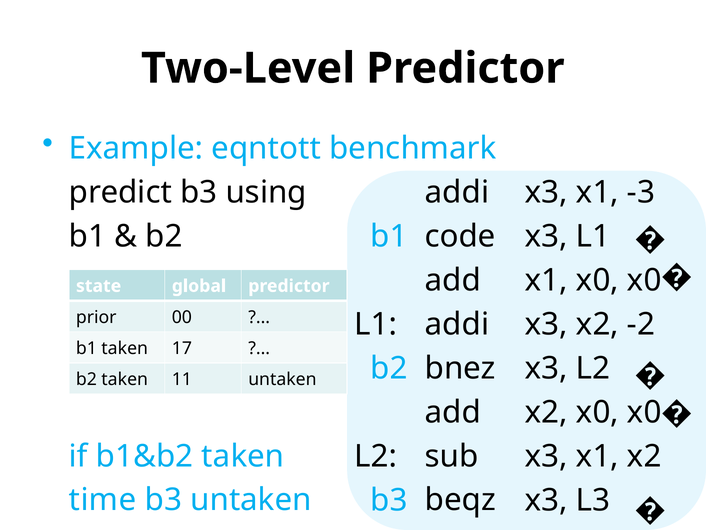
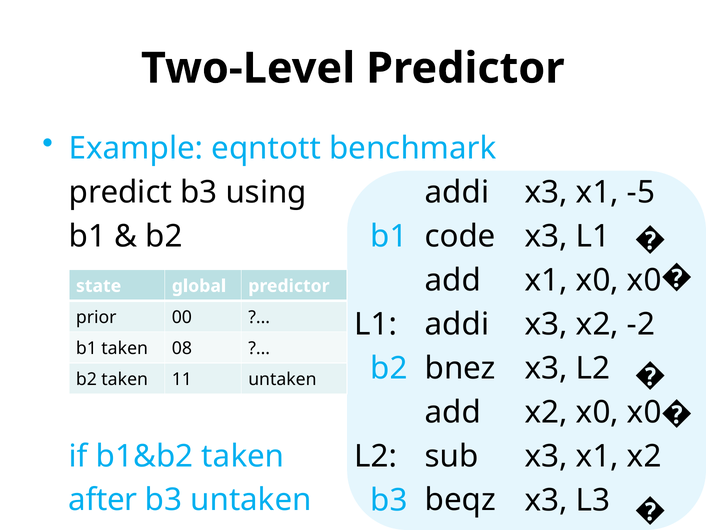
-3: -3 -> -5
17: 17 -> 08
time: time -> after
